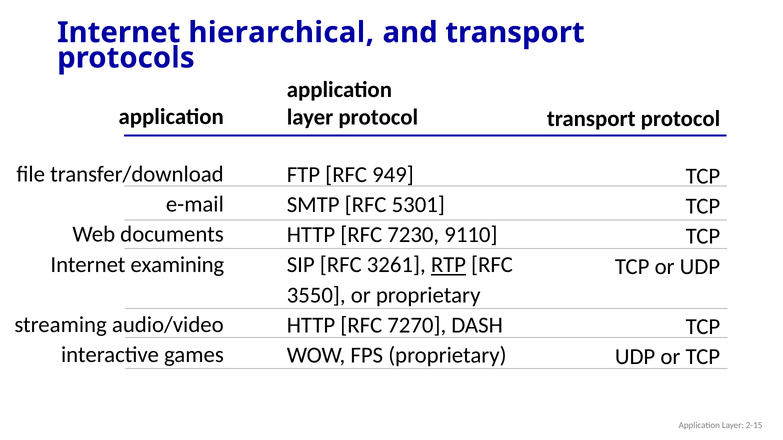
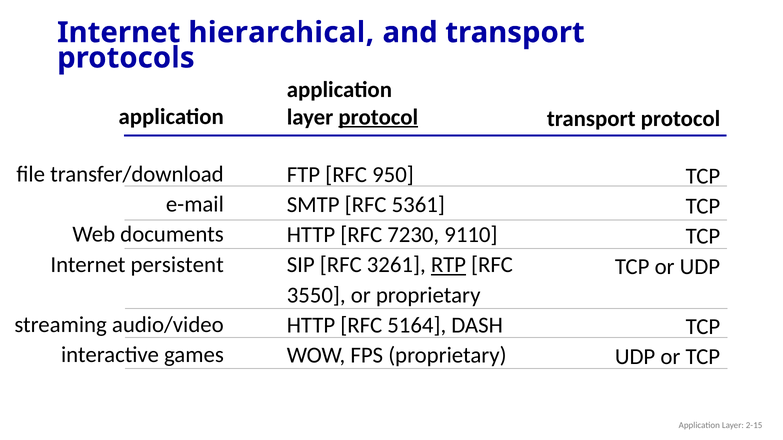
protocol at (378, 117) underline: none -> present
949: 949 -> 950
5301: 5301 -> 5361
examining: examining -> persistent
7270: 7270 -> 5164
